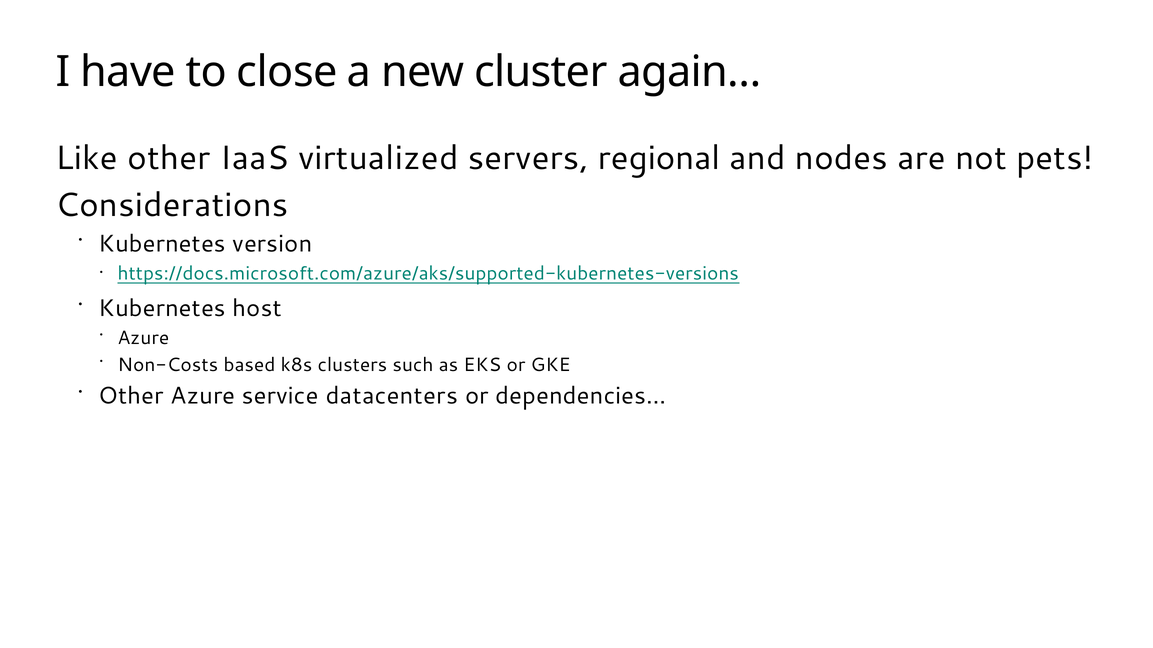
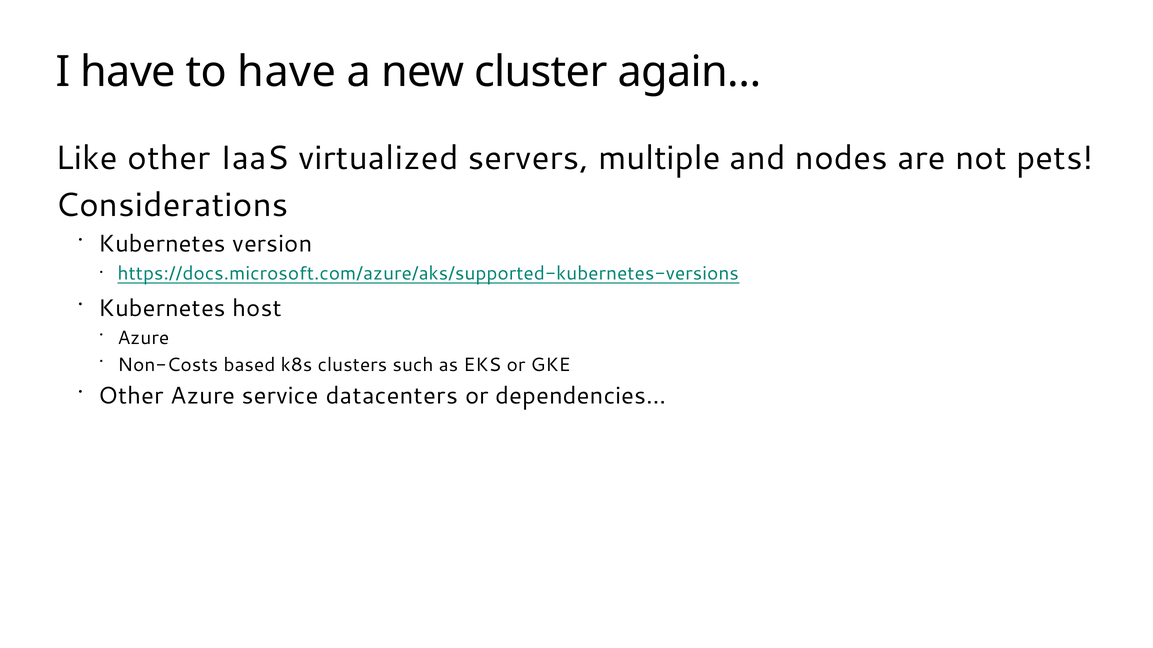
to close: close -> have
regional: regional -> multiple
